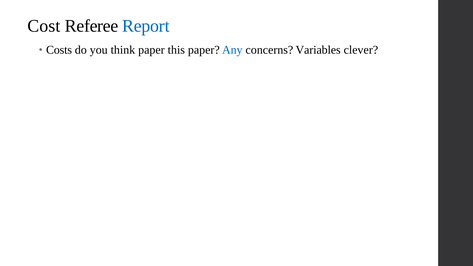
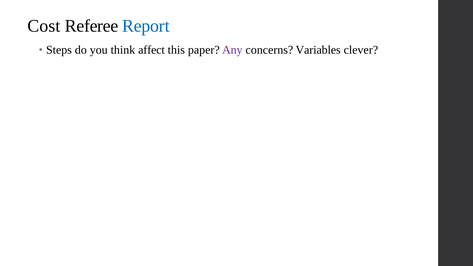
Costs: Costs -> Steps
think paper: paper -> affect
Any colour: blue -> purple
